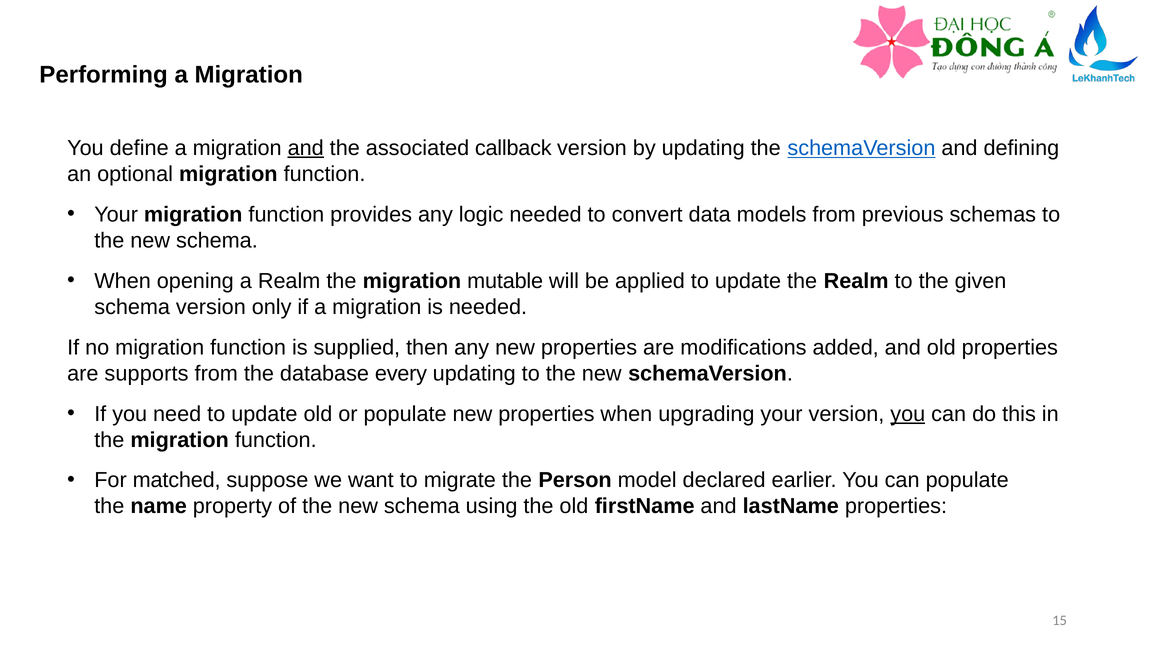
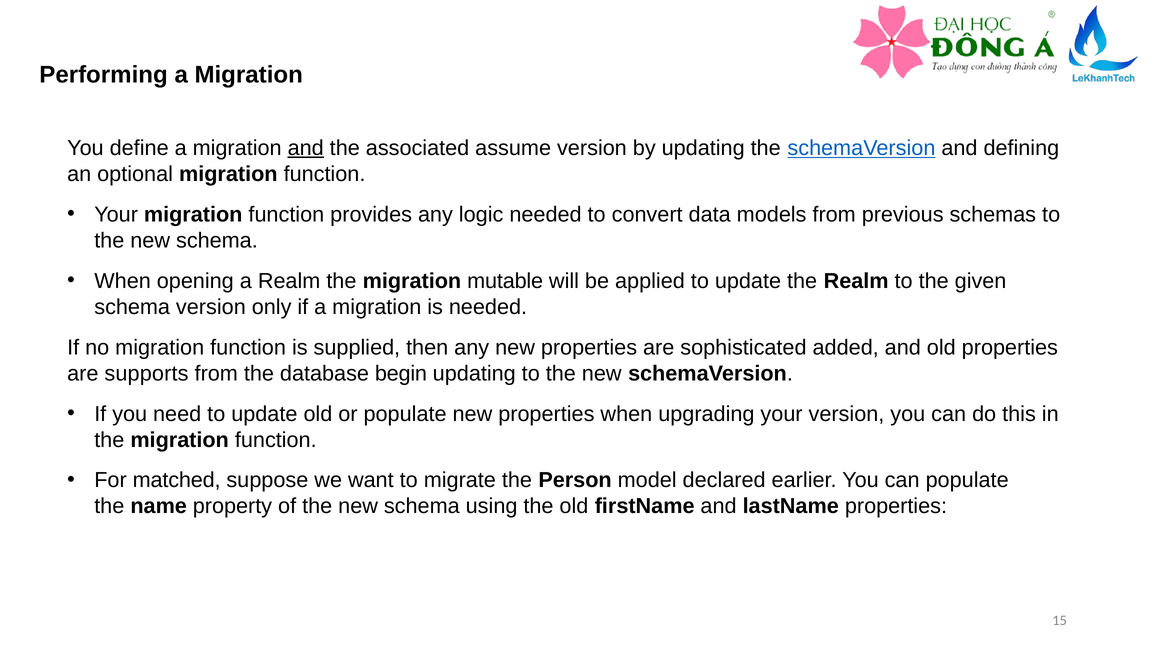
callback: callback -> assume
modifications: modifications -> sophisticated
every: every -> begin
you at (908, 414) underline: present -> none
